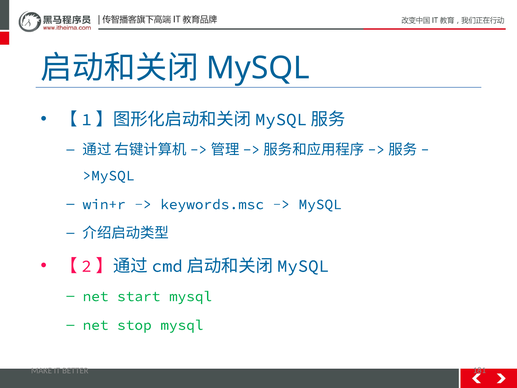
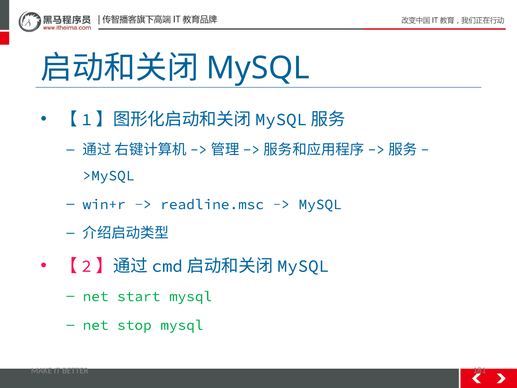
keywords.msc: keywords.msc -> readline.msc
